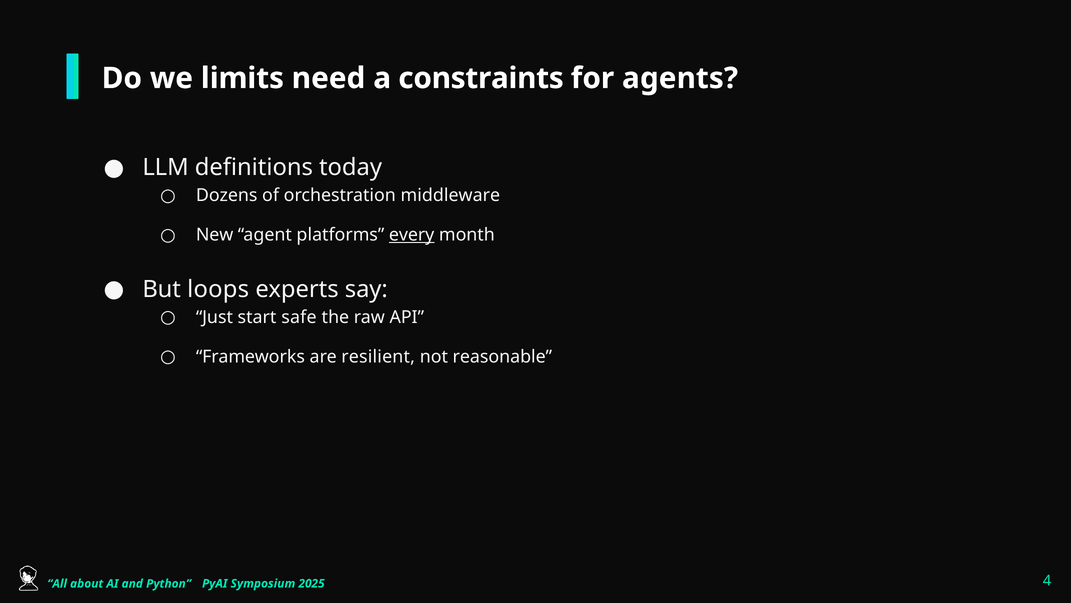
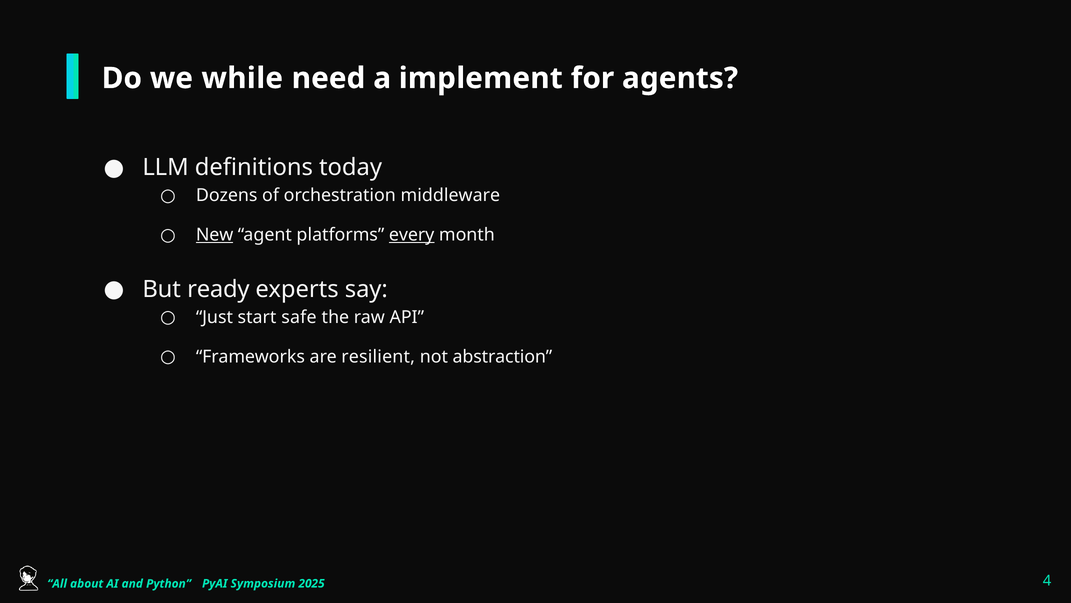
limits: limits -> while
constraints: constraints -> implement
New underline: none -> present
loops: loops -> ready
reasonable: reasonable -> abstraction
